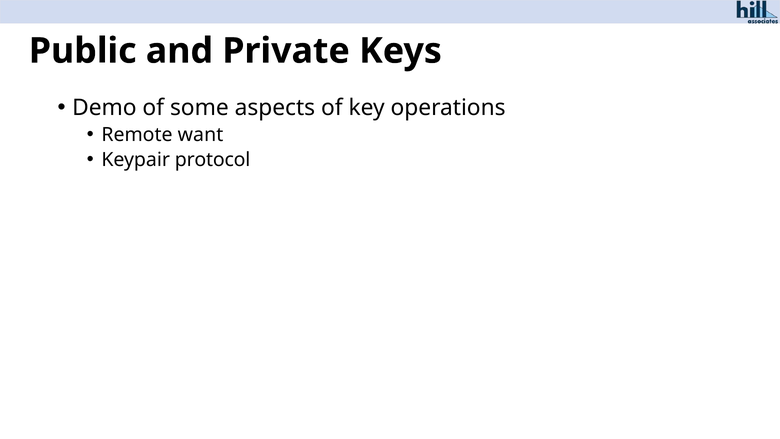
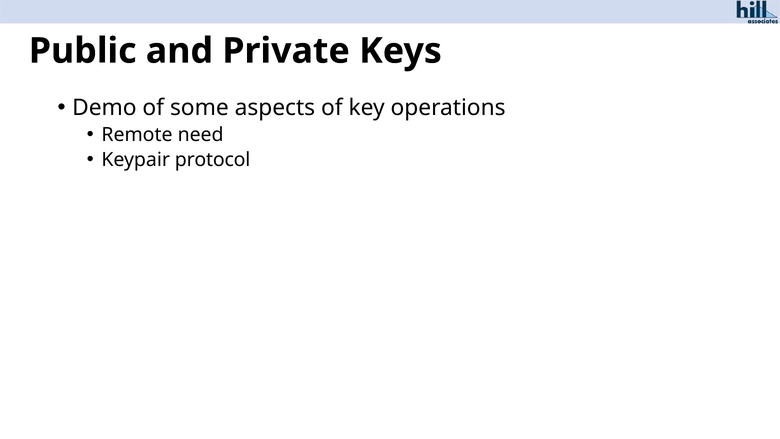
want: want -> need
